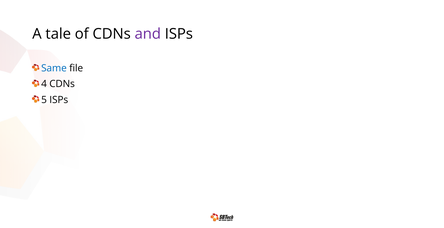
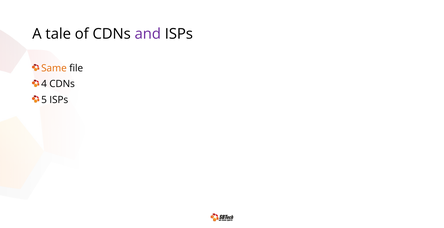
Same colour: blue -> orange
